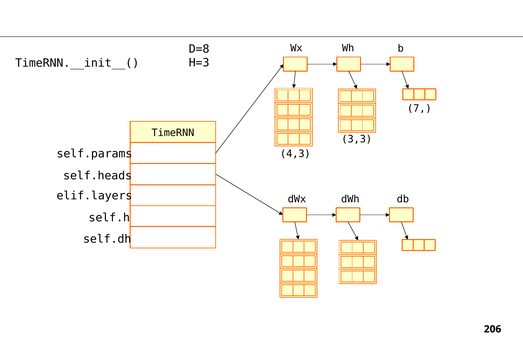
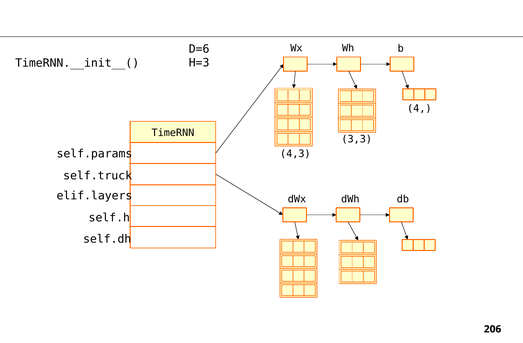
D=8: D=8 -> D=6
7: 7 -> 4
self.heads: self.heads -> self.truck
